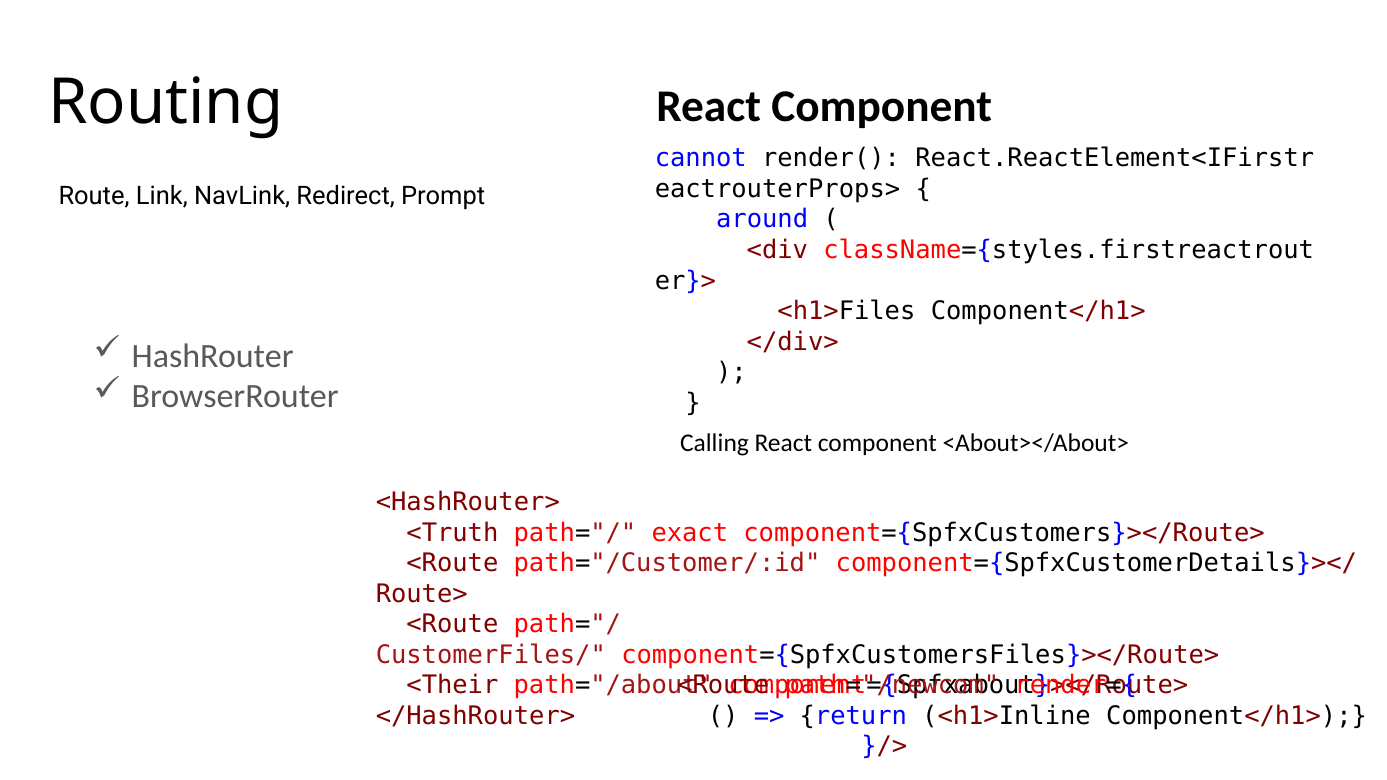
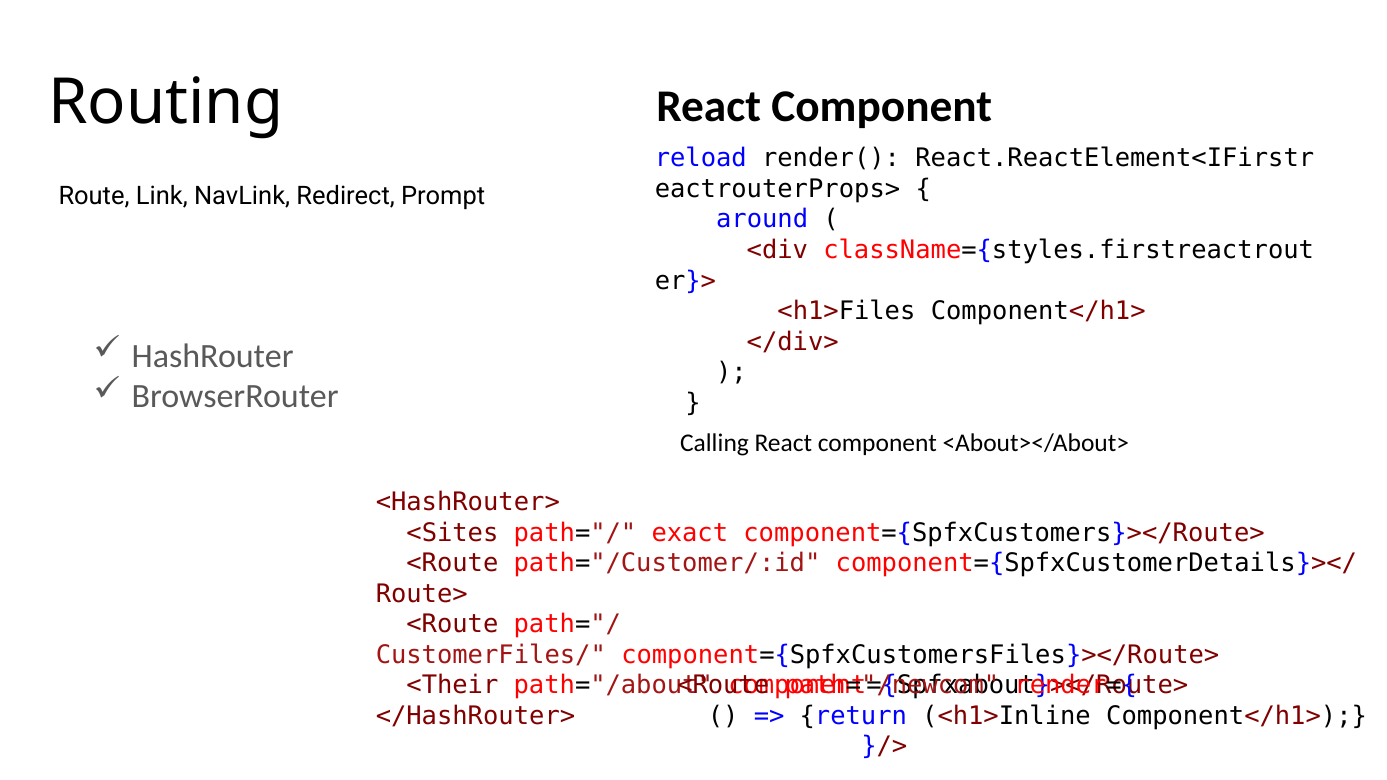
cannot: cannot -> reload
<Truth: <Truth -> <Sites
